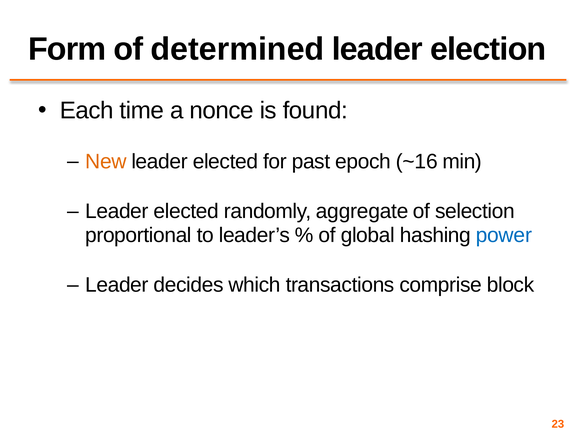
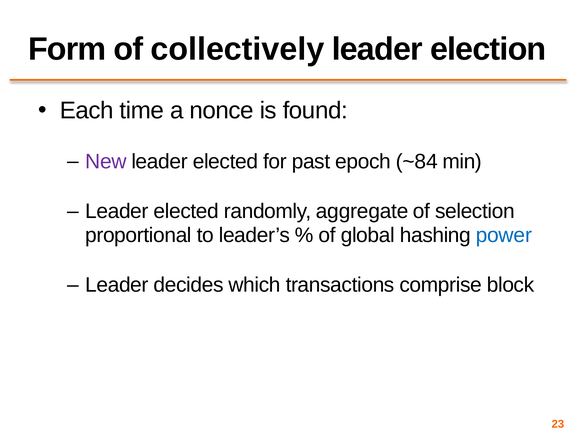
determined: determined -> collectively
New colour: orange -> purple
~16: ~16 -> ~84
